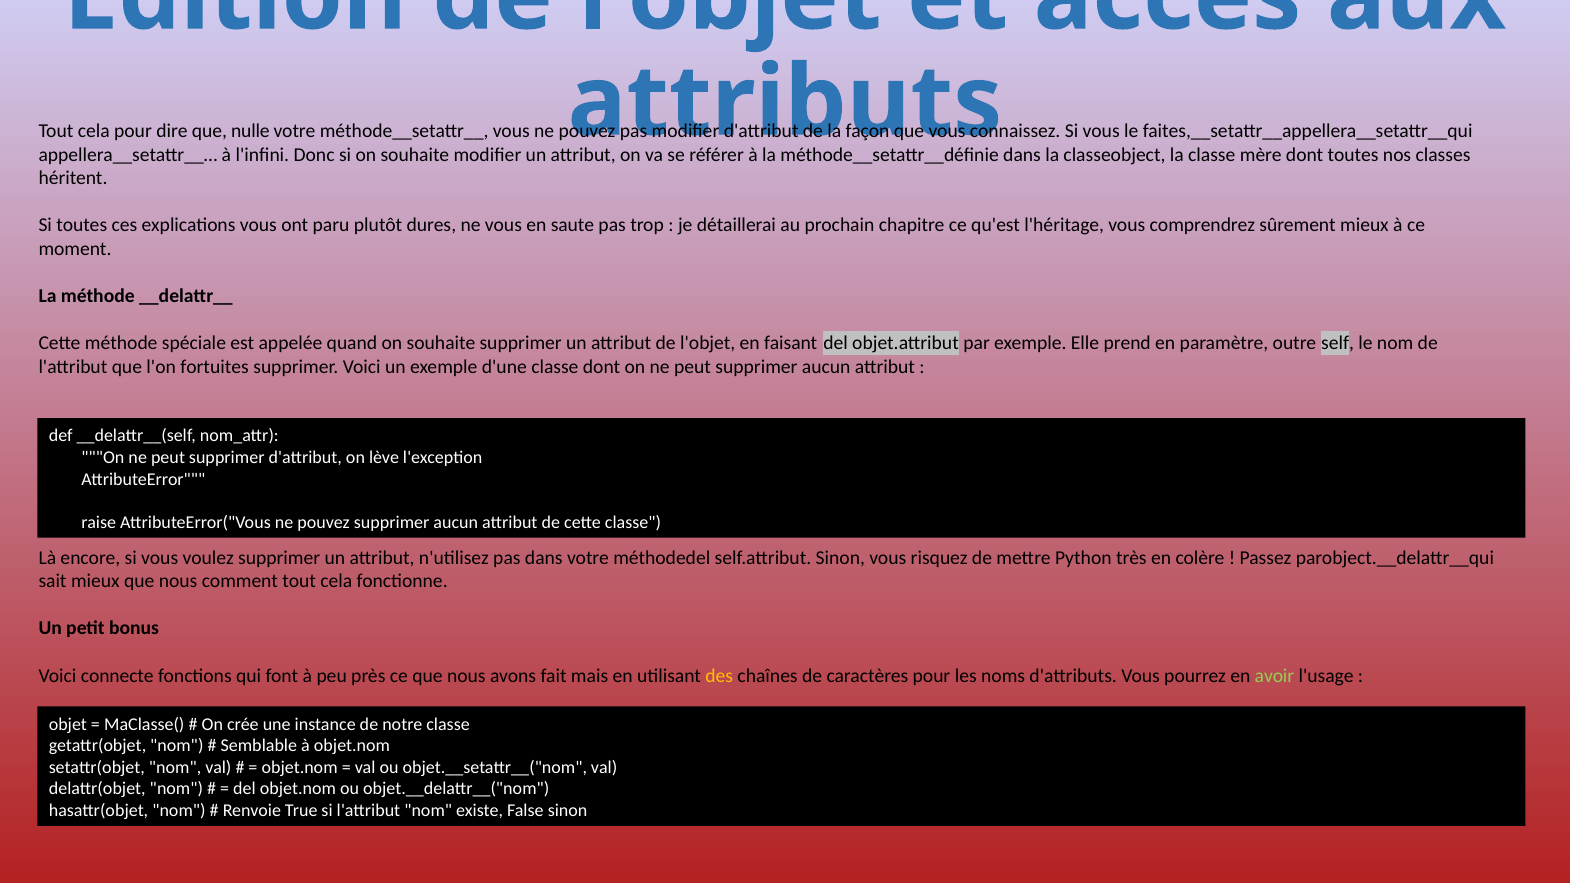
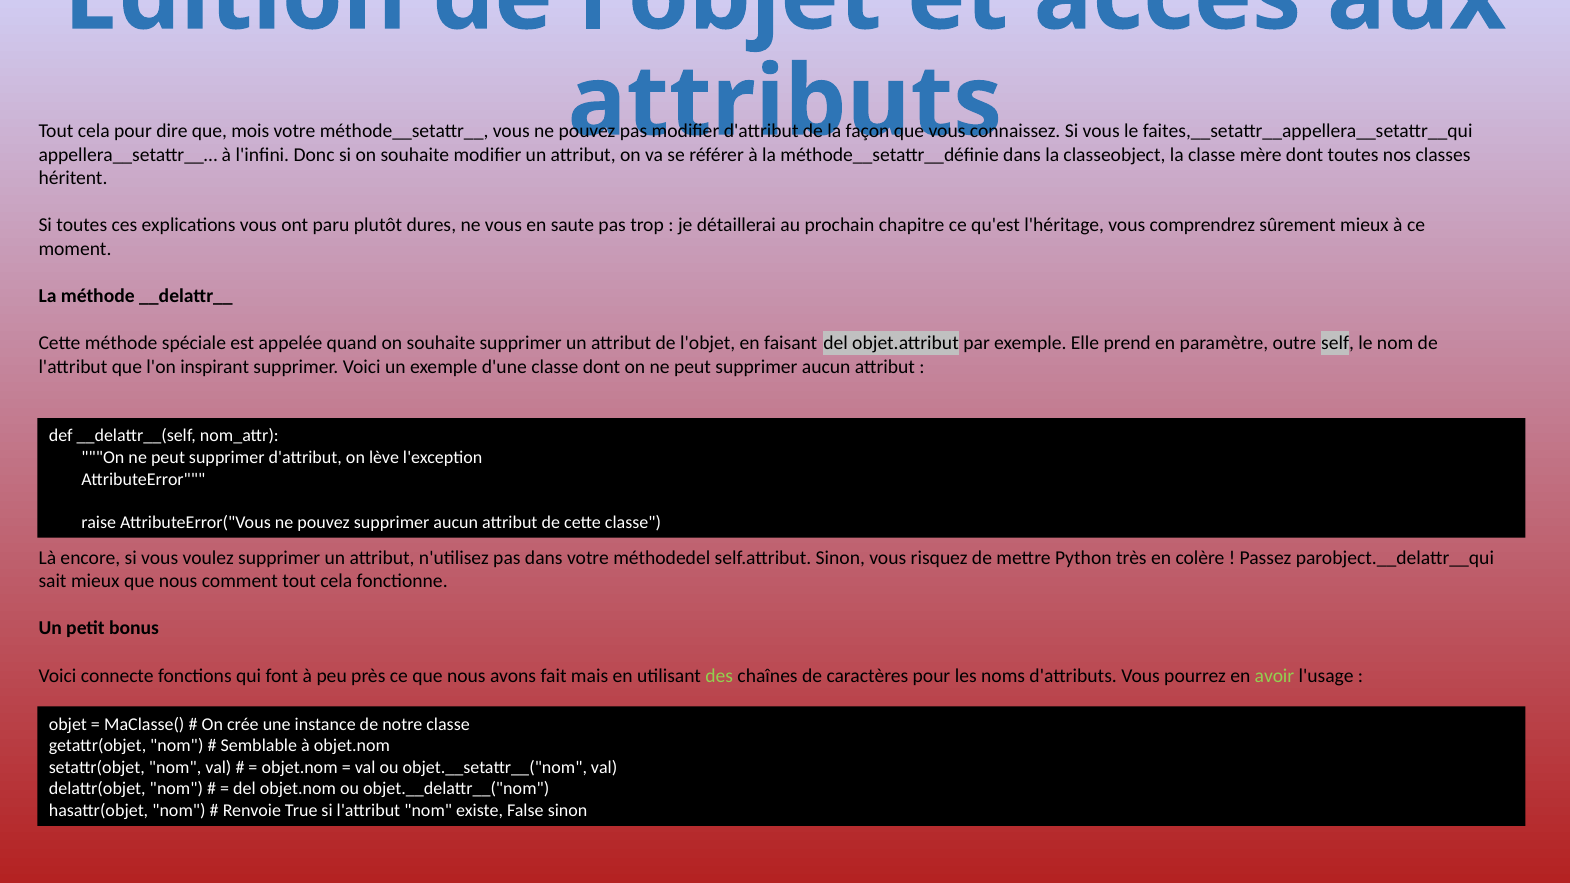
nulle: nulle -> mois
fortuites: fortuites -> inspirant
des colour: yellow -> light green
